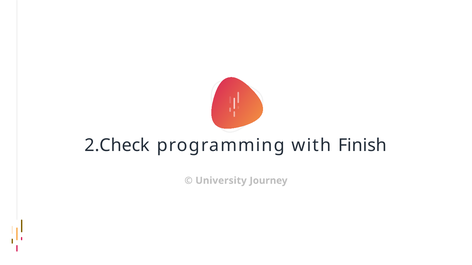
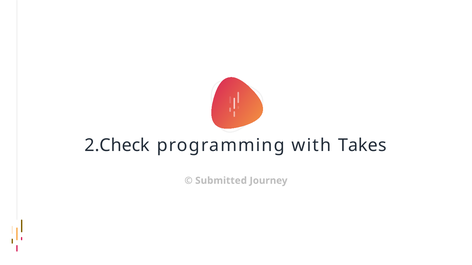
Finish: Finish -> Takes
University: University -> Submitted
